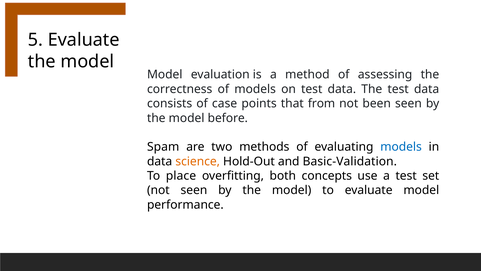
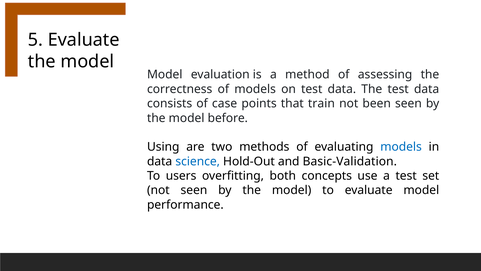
from: from -> train
Spam: Spam -> Using
science colour: orange -> blue
place: place -> users
